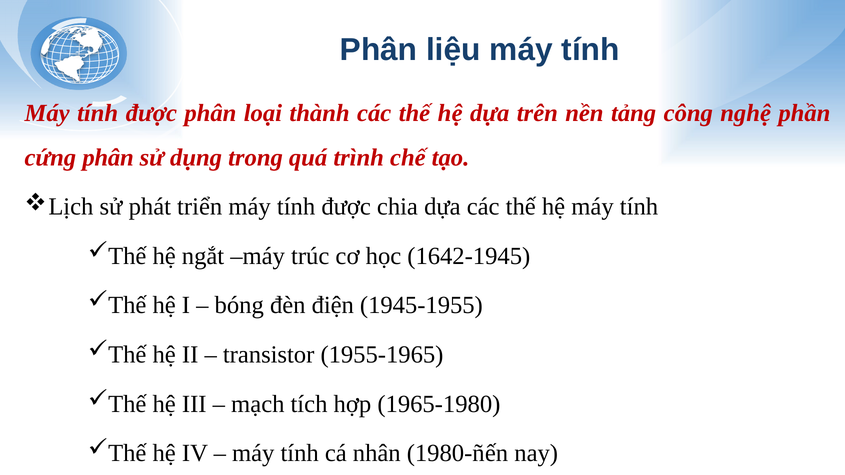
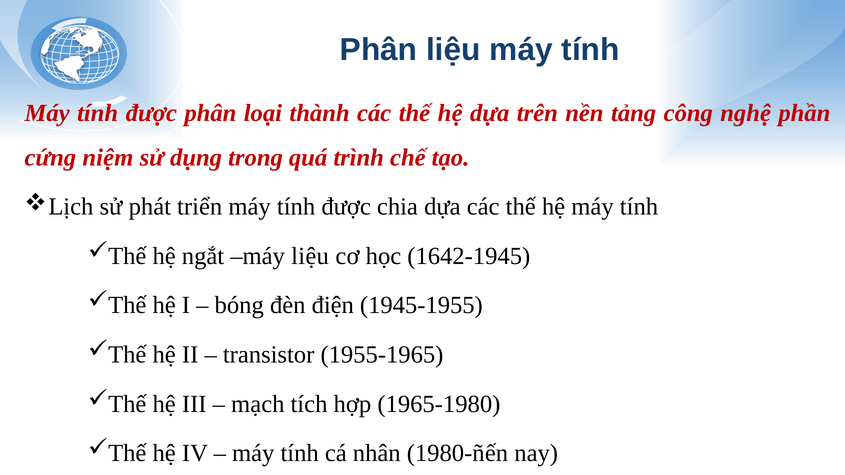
cứng phân: phân -> niệm
máy trúc: trúc -> liệu
